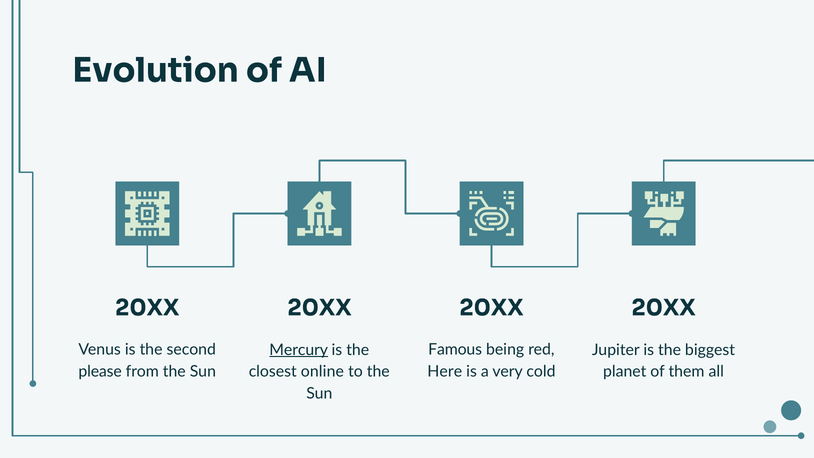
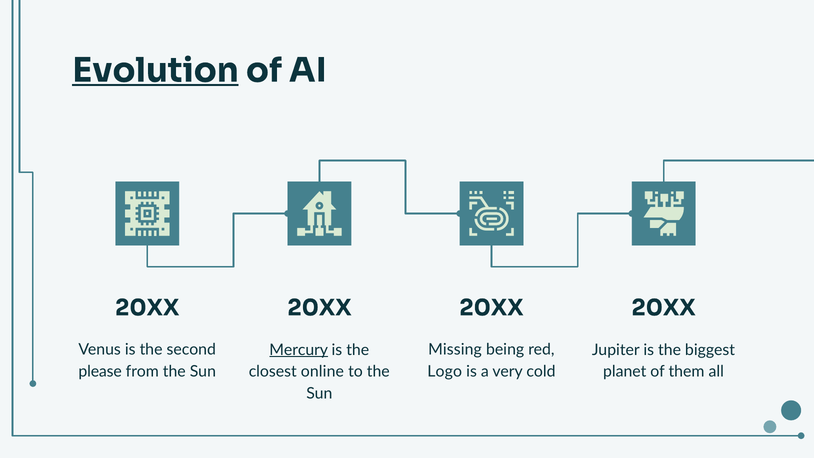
Evolution underline: none -> present
Famous: Famous -> Missing
Here: Here -> Logo
